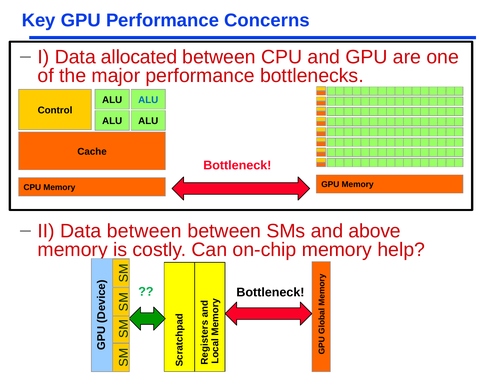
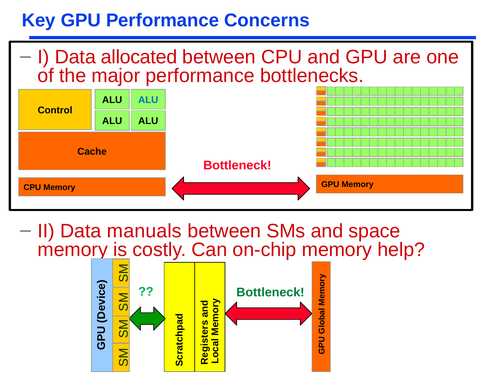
Data between: between -> manuals
above: above -> space
Bottleneck at (270, 292) colour: black -> green
